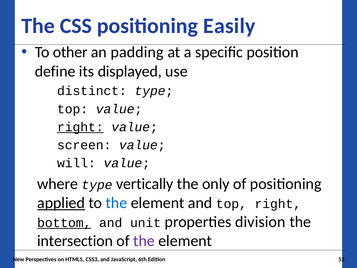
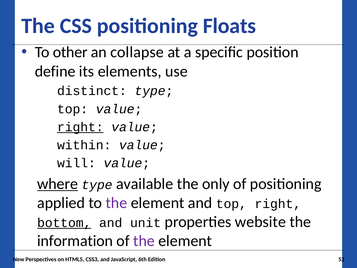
Easily: Easily -> Floats
padding: padding -> collapse
displayed: displayed -> elements
screen: screen -> within
where underline: none -> present
vertically: vertically -> available
applied underline: present -> none
the at (116, 203) colour: blue -> purple
division: division -> website
intersection: intersection -> information
